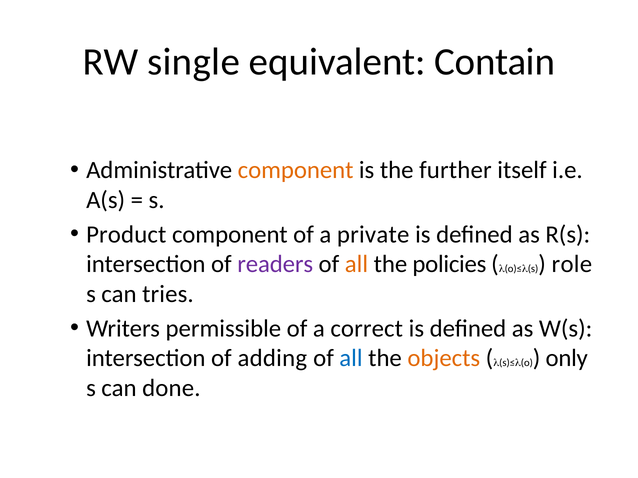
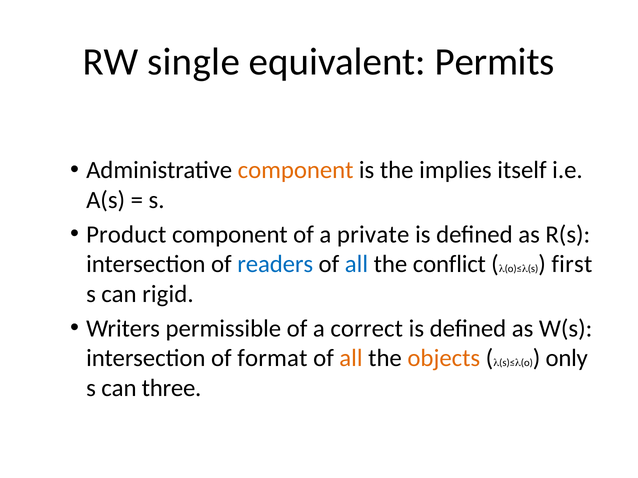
Contain: Contain -> Permits
further: further -> implies
readers colour: purple -> blue
all at (356, 265) colour: orange -> blue
policies: policies -> conflict
role: role -> first
tries: tries -> rigid
adding: adding -> format
all at (351, 359) colour: blue -> orange
done: done -> three
